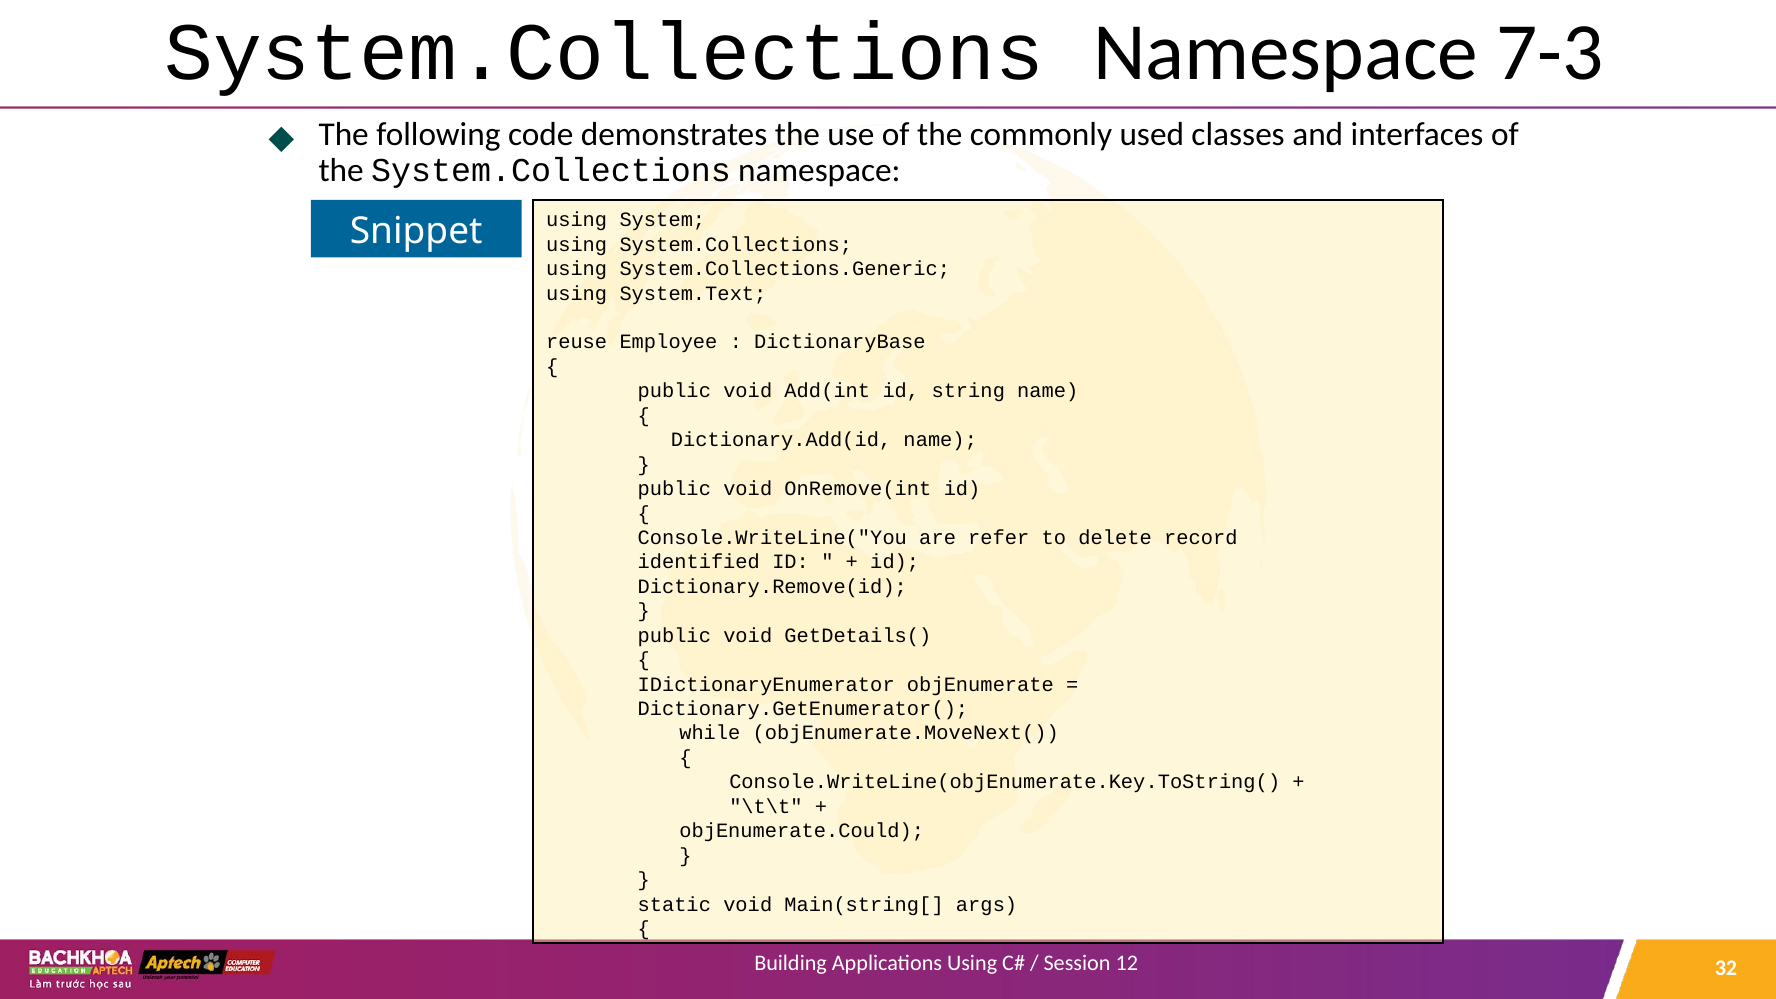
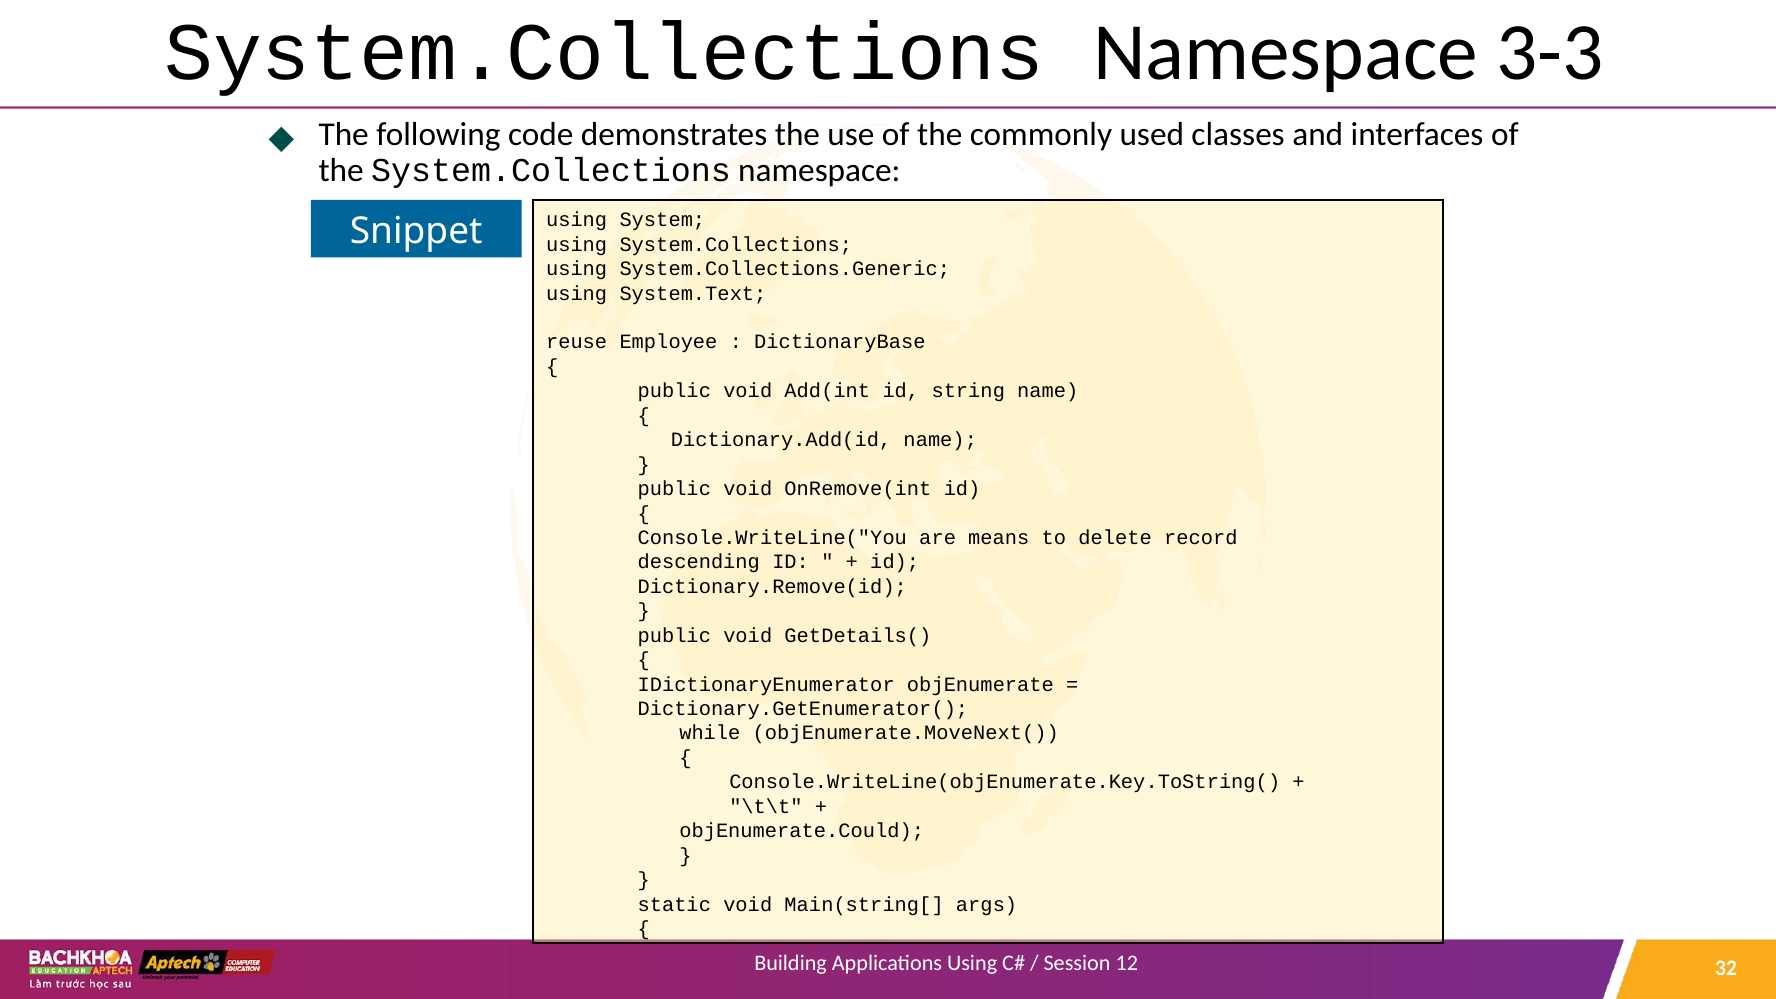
7-3: 7-3 -> 3-3
refer: refer -> means
identified: identified -> descending
